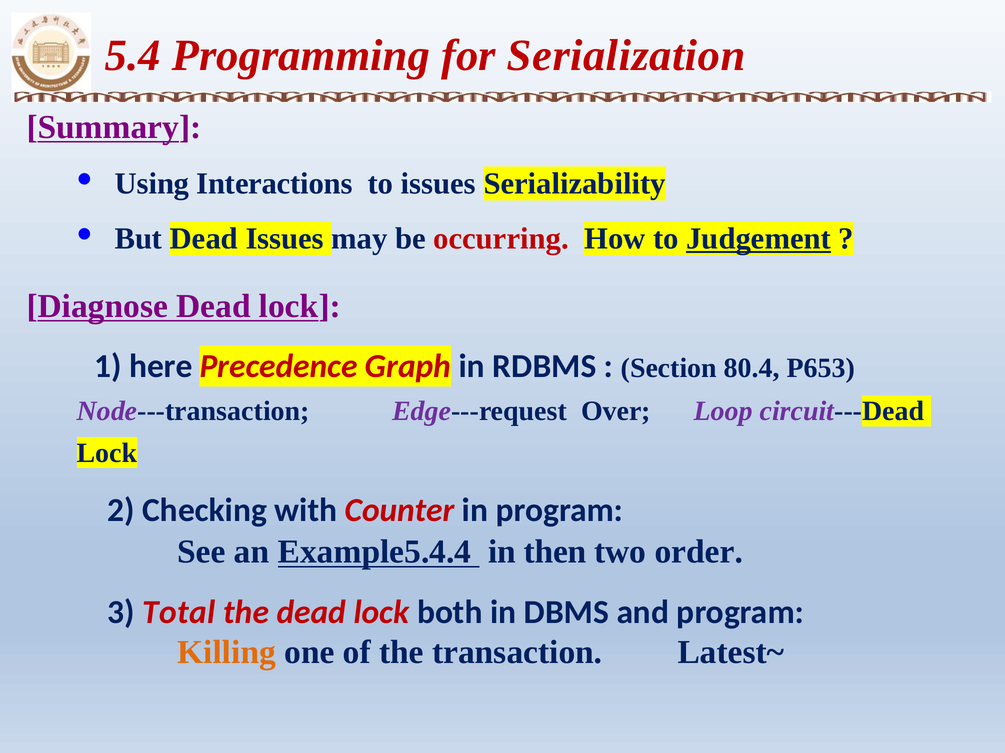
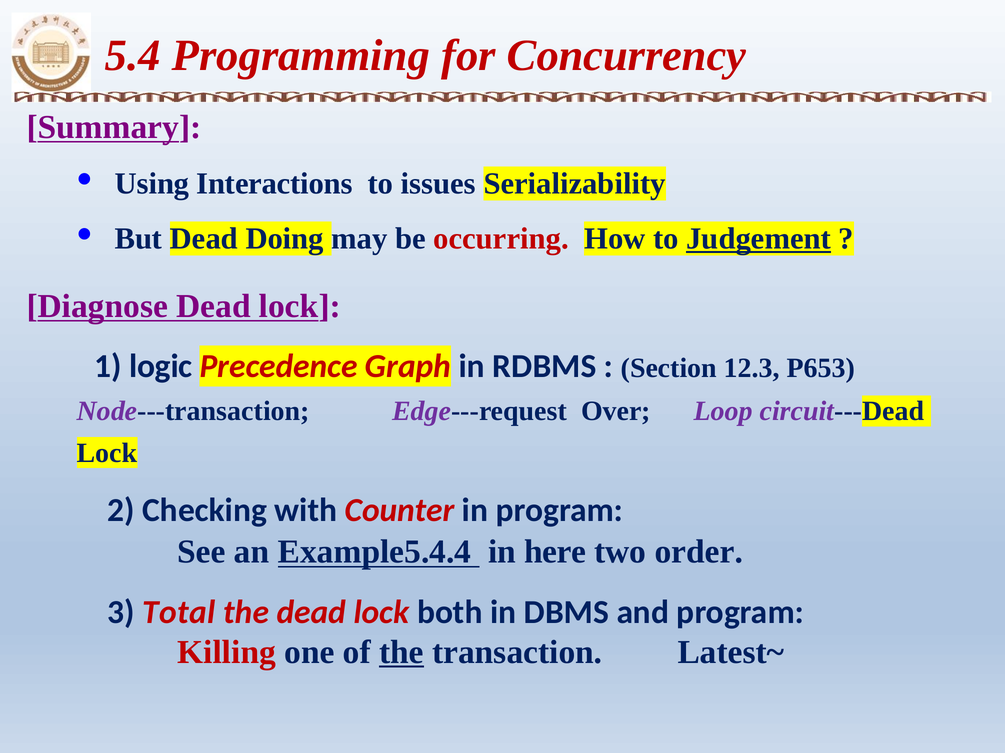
Serialization: Serialization -> Concurrency
Dead Issues: Issues -> Doing
here: here -> logic
80.4: 80.4 -> 12.3
then: then -> here
Killing colour: orange -> red
the at (401, 653) underline: none -> present
